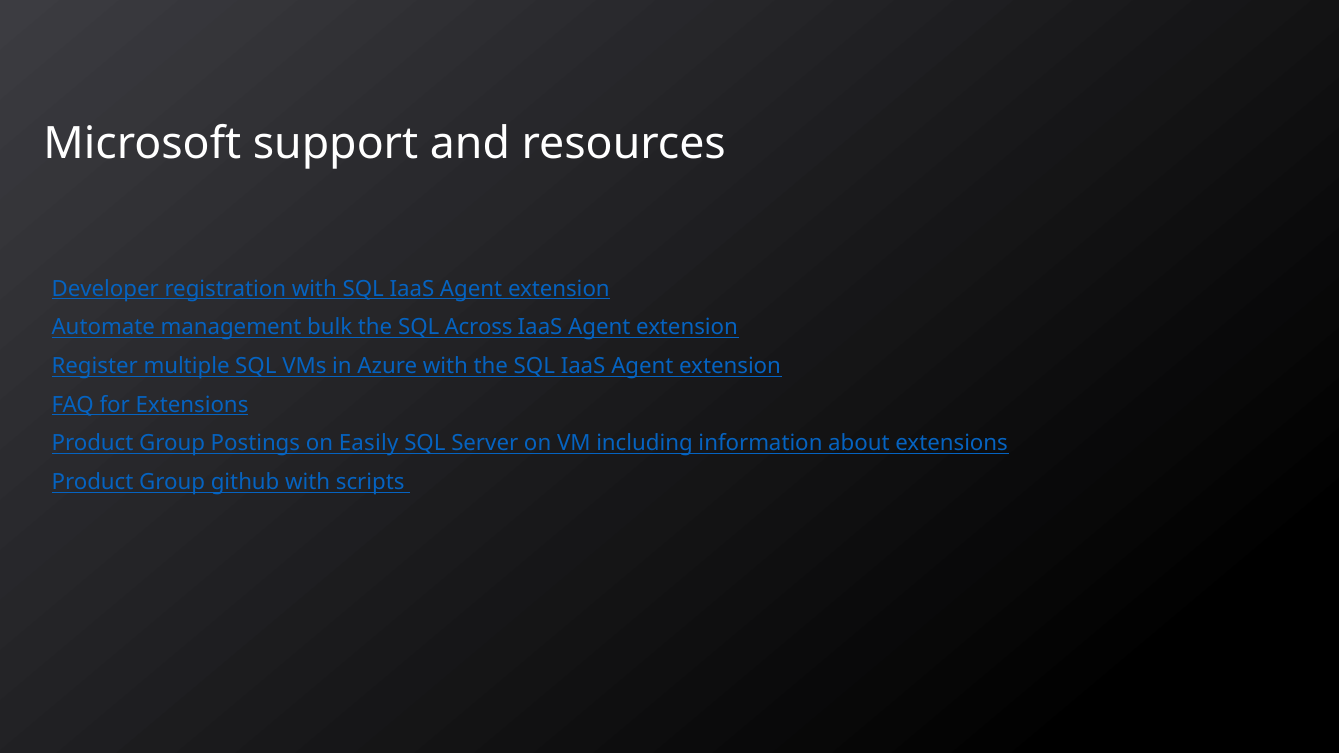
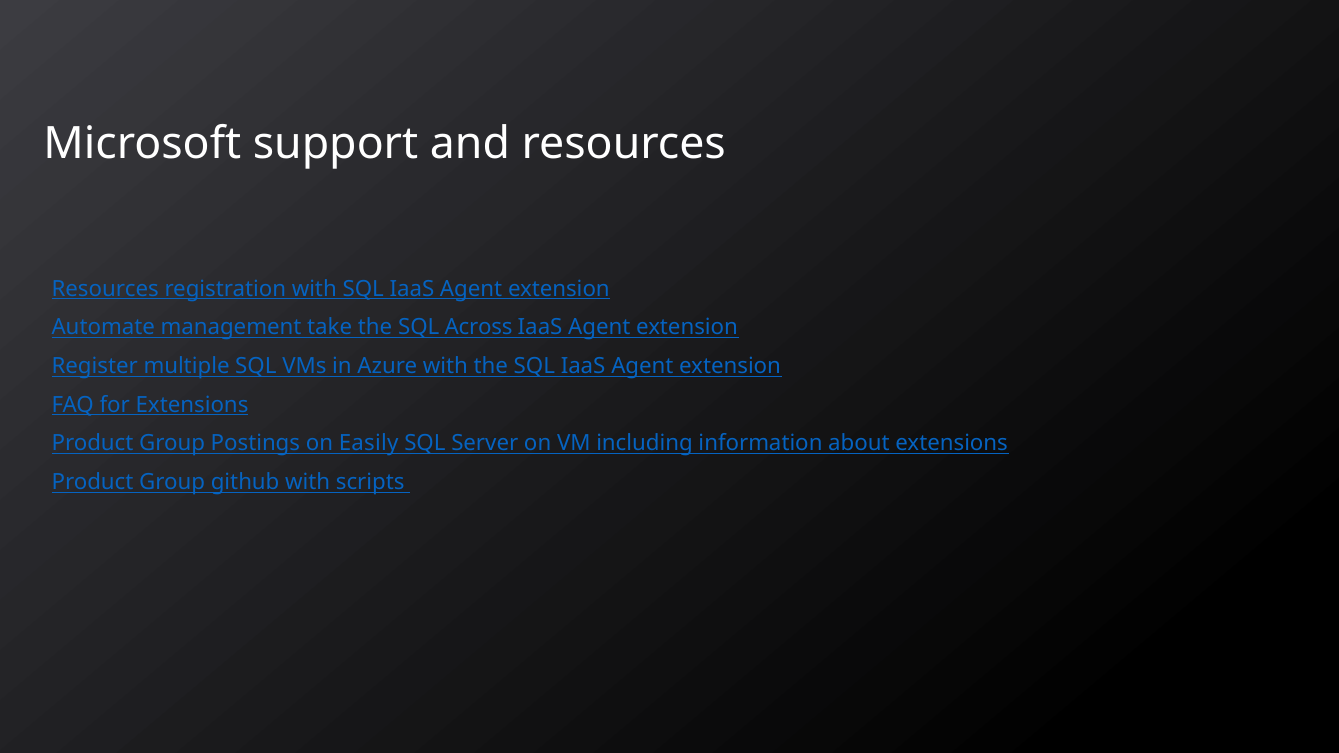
Developer at (105, 289): Developer -> Resources
bulk: bulk -> take
